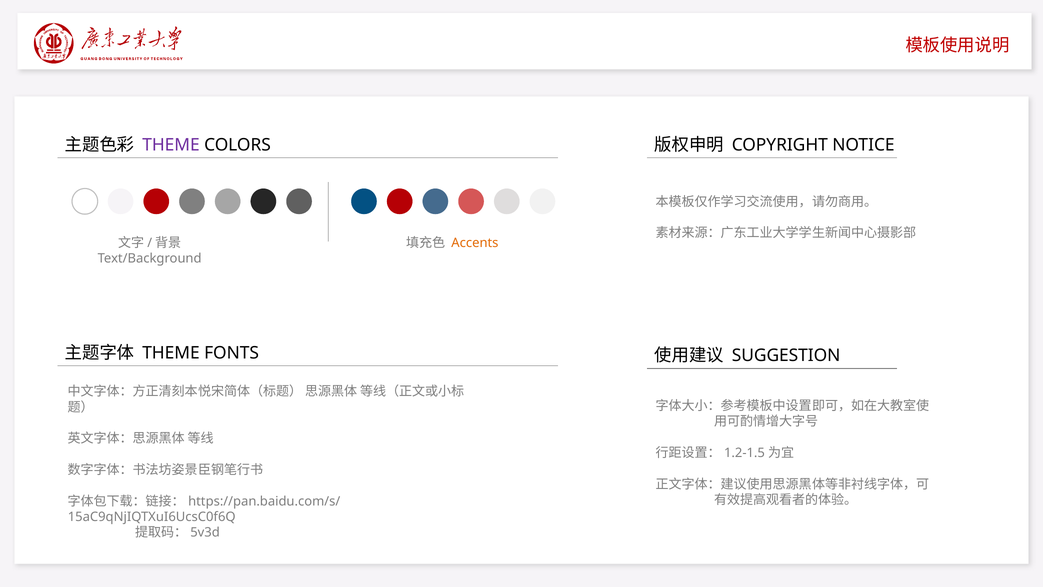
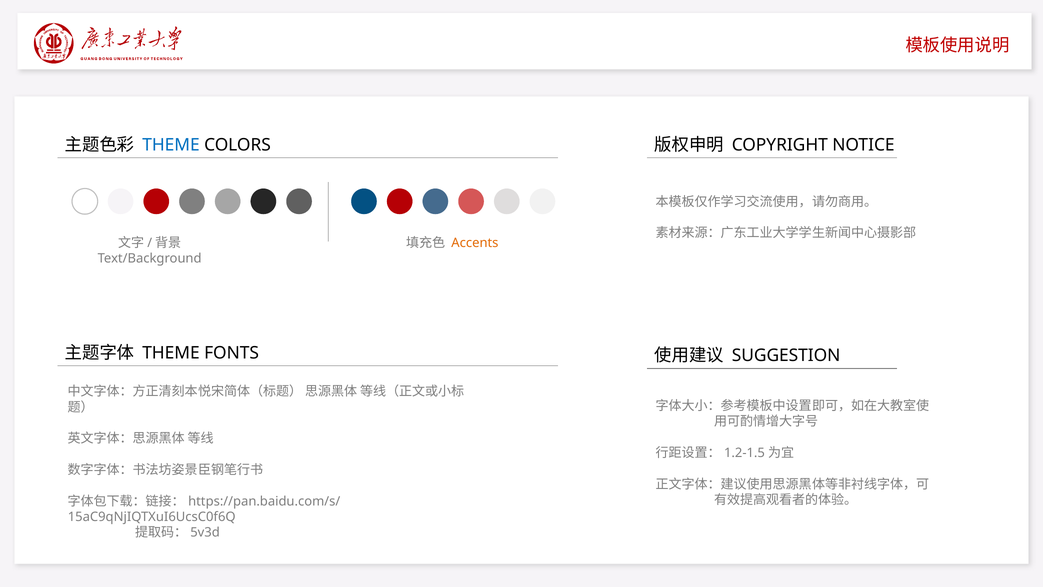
THEME at (171, 145) colour: purple -> blue
